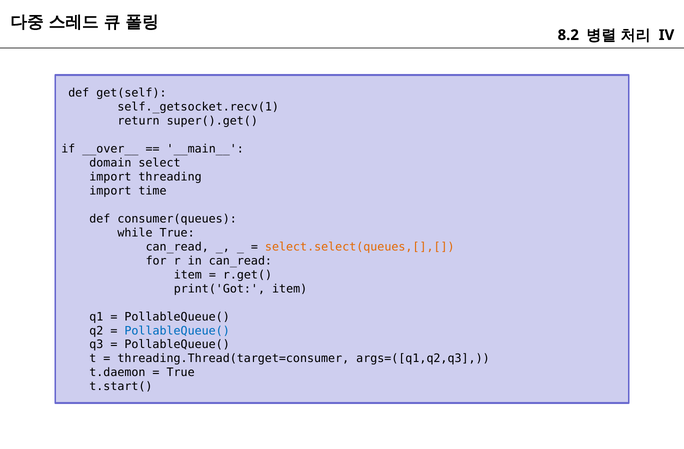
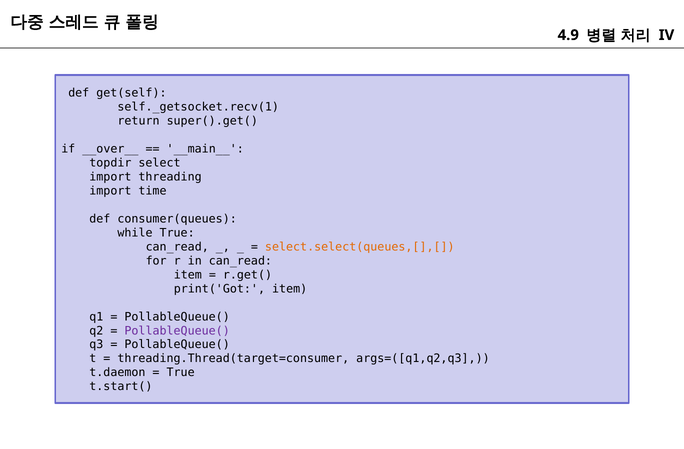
8.2: 8.2 -> 4.9
domain: domain -> topdir
PollableQueue( at (177, 331) colour: blue -> purple
